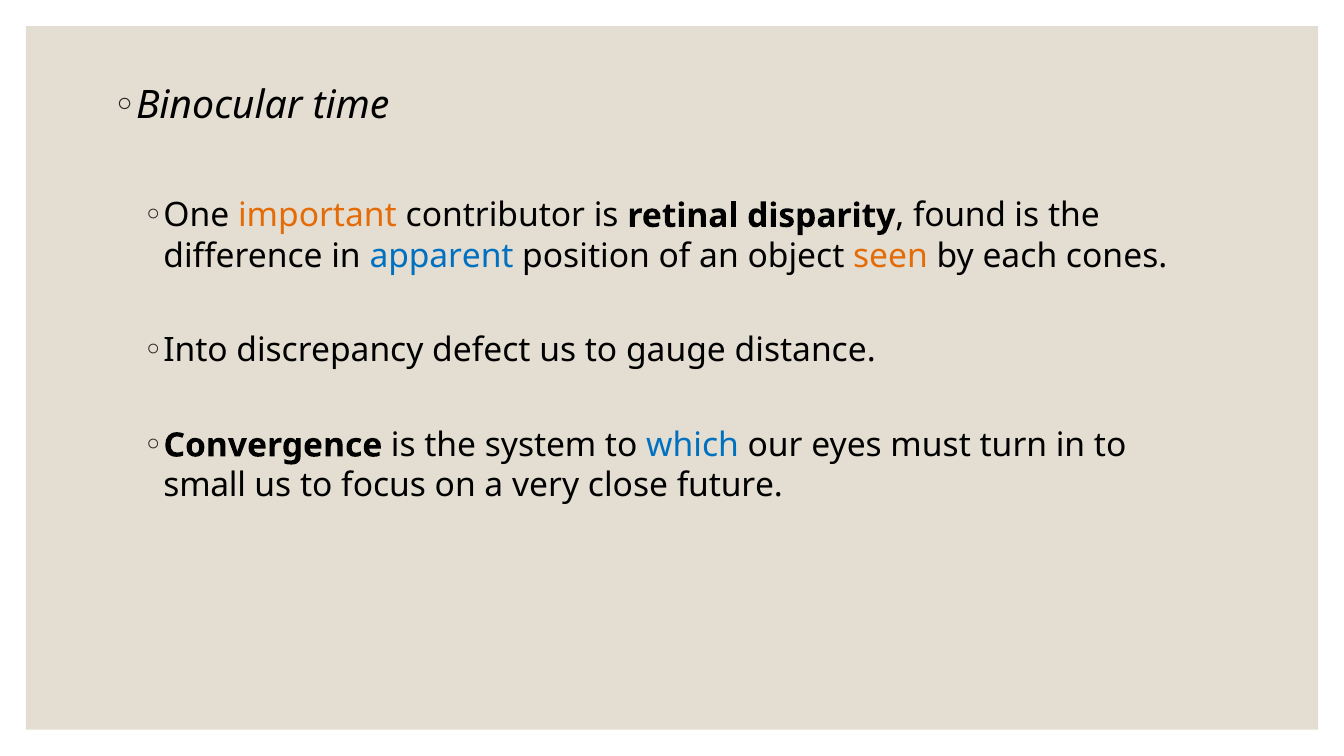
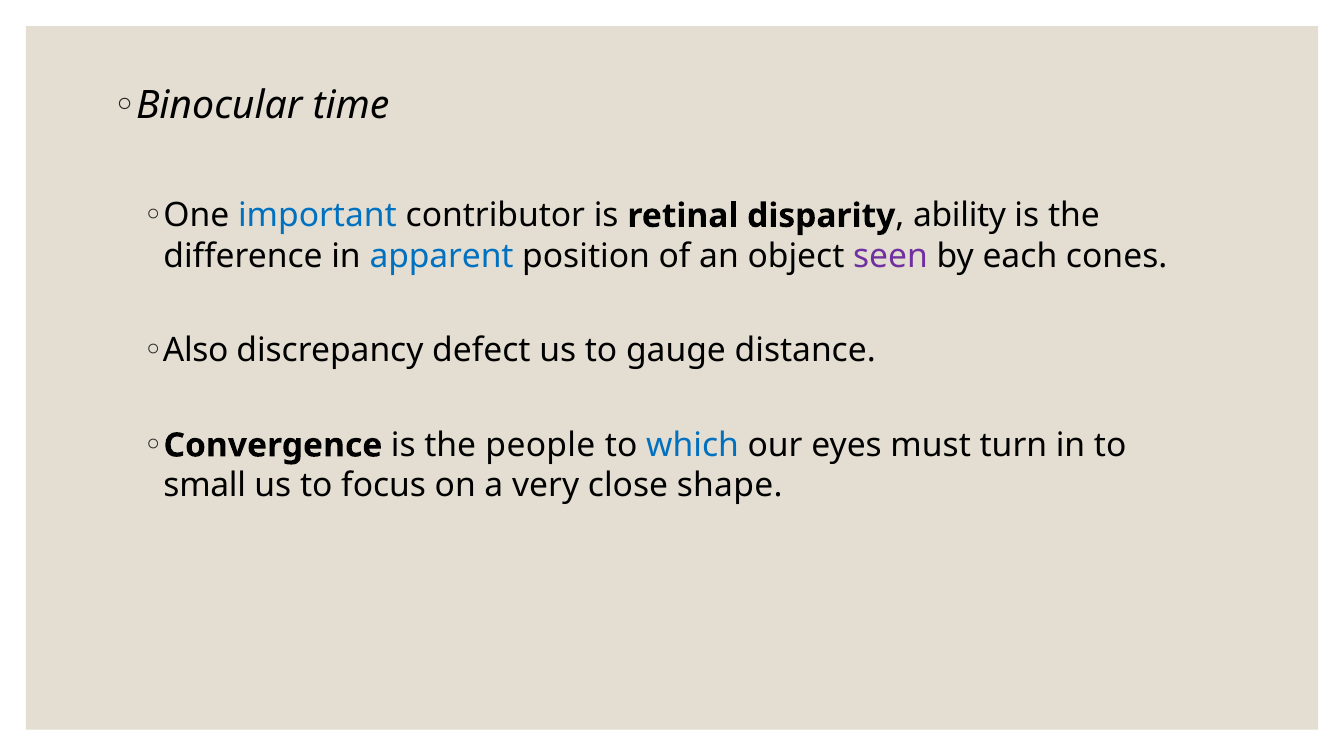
important colour: orange -> blue
found: found -> ability
seen colour: orange -> purple
Into: Into -> Also
system: system -> people
future: future -> shape
